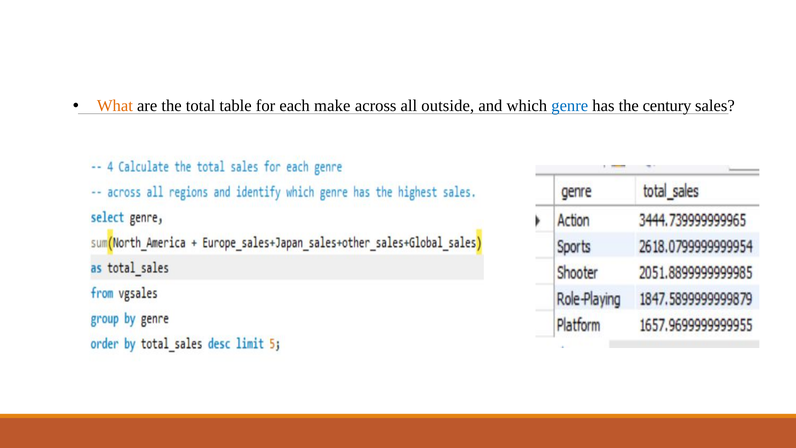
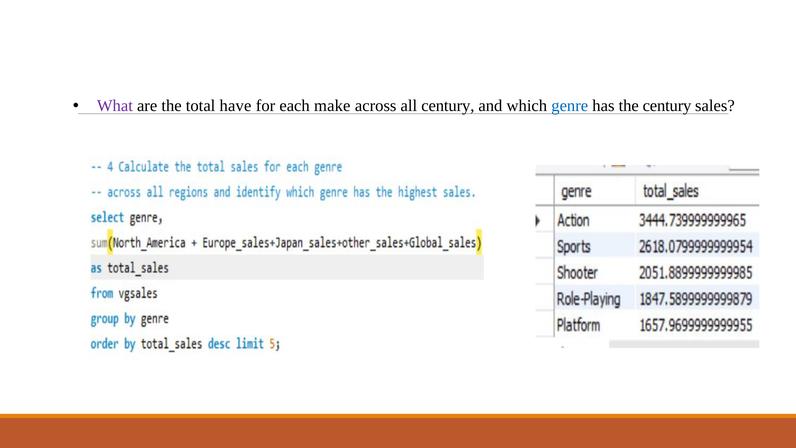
What colour: orange -> purple
table: table -> have
all outside: outside -> century
